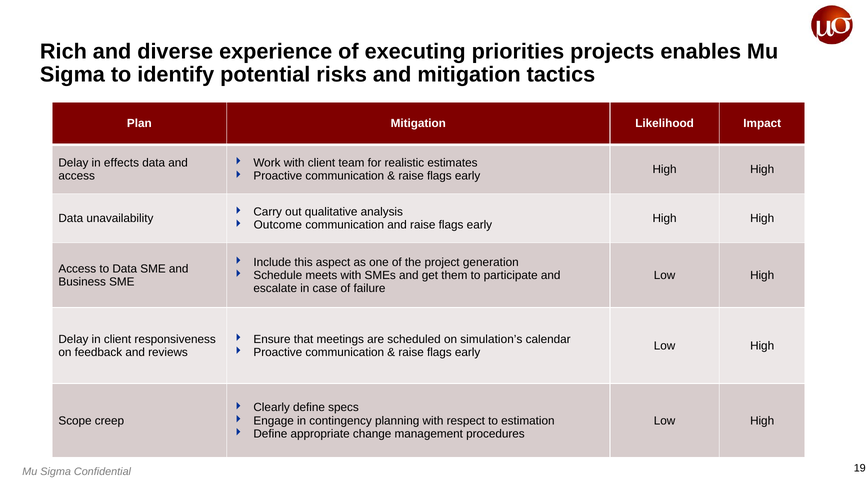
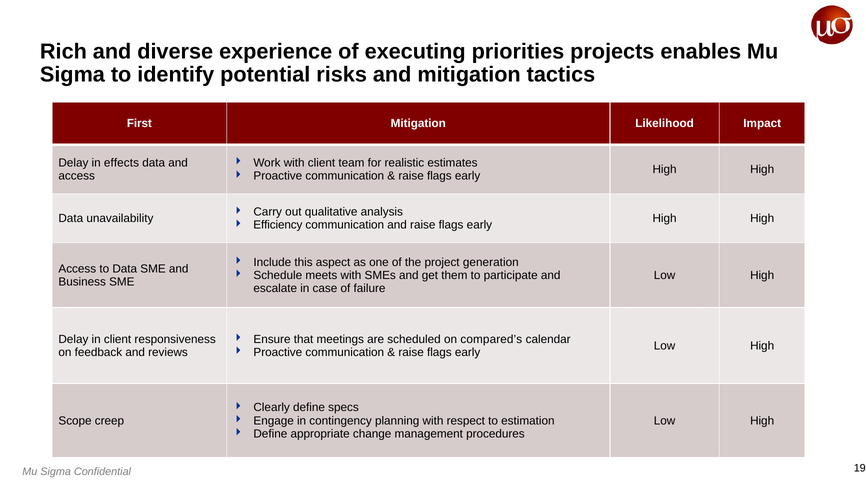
Plan: Plan -> First
Outcome: Outcome -> Efficiency
simulation’s: simulation’s -> compared’s
